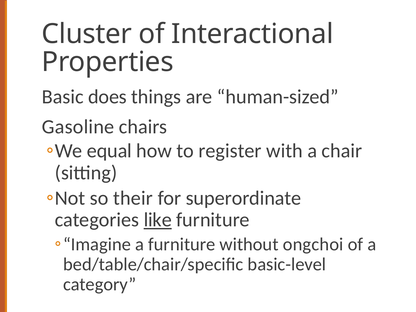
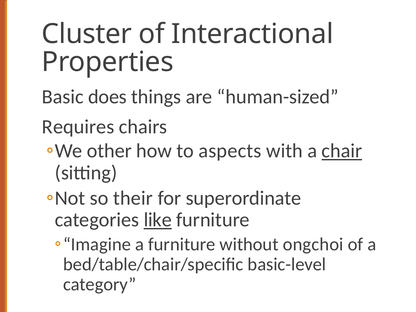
Gasoline: Gasoline -> Requires
equal: equal -> other
register: register -> aspects
chair underline: none -> present
